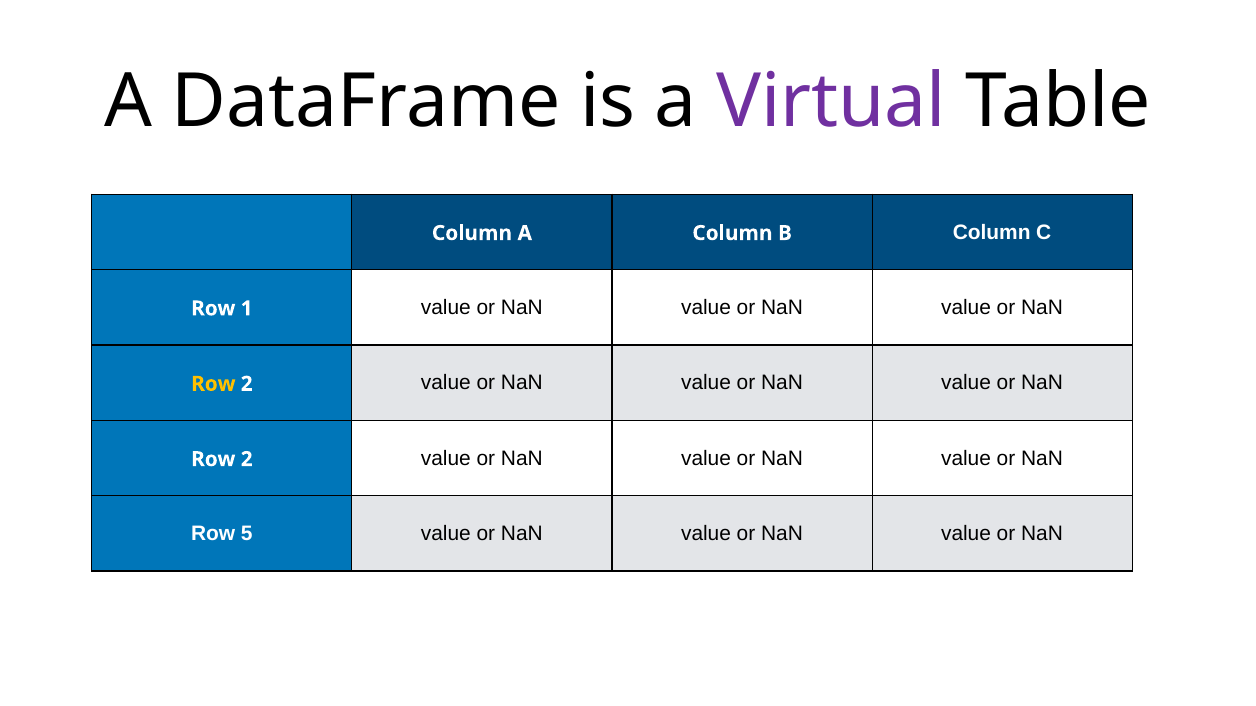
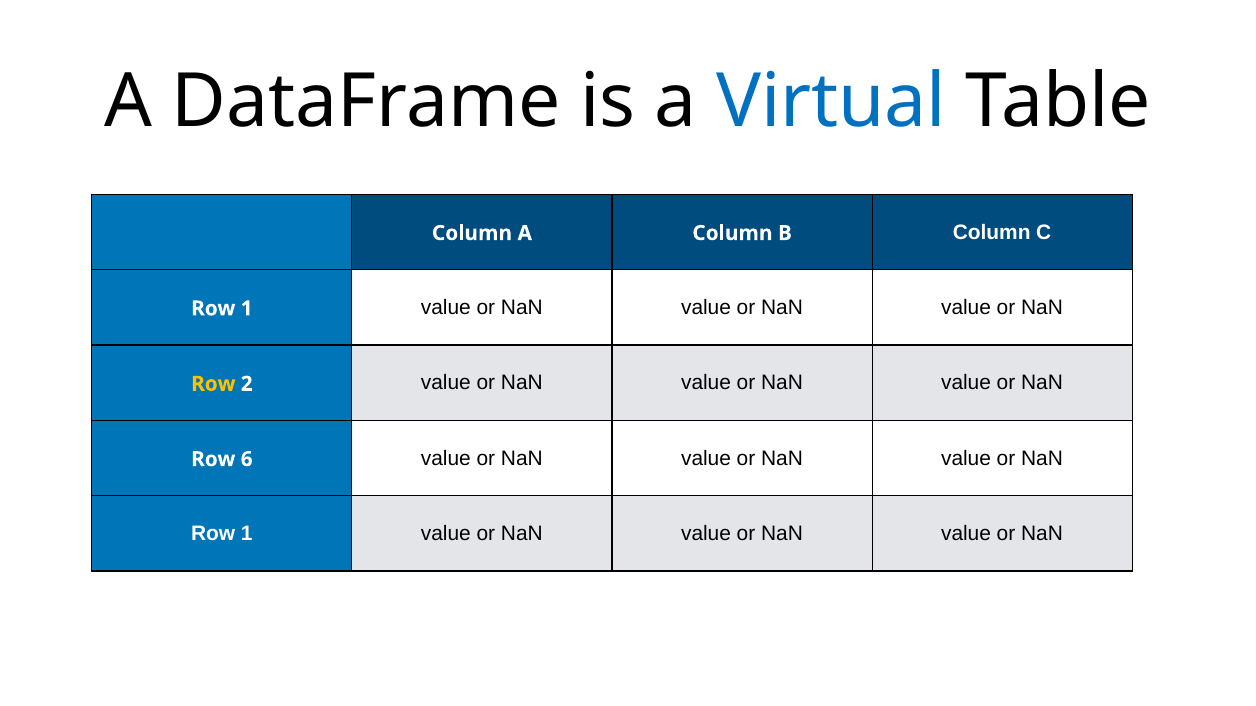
Virtual colour: purple -> blue
2 at (247, 460): 2 -> 6
5 at (247, 534): 5 -> 1
